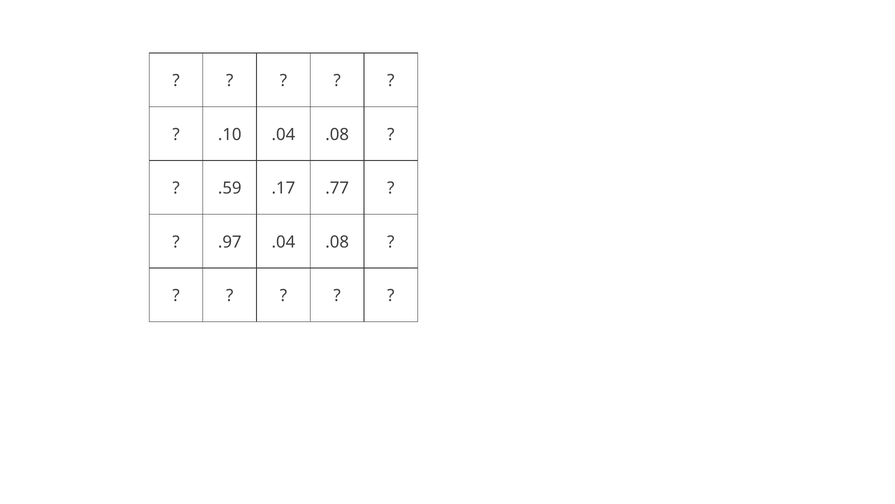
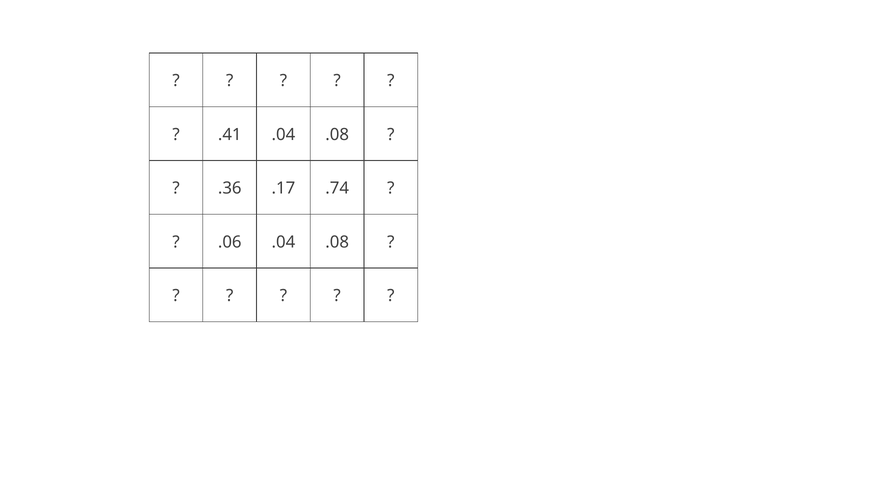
.10: .10 -> .41
.59: .59 -> .36
.77: .77 -> .74
.97: .97 -> .06
